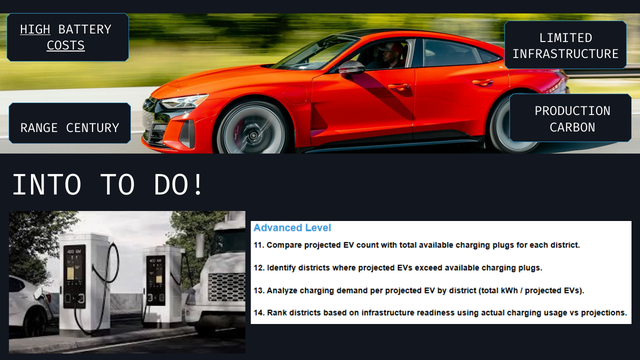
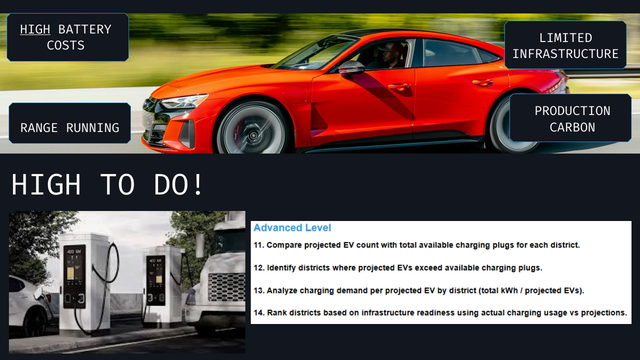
COSTS underline: present -> none
CENTURY: CENTURY -> RUNNING
INTO at (47, 185): INTO -> HIGH
